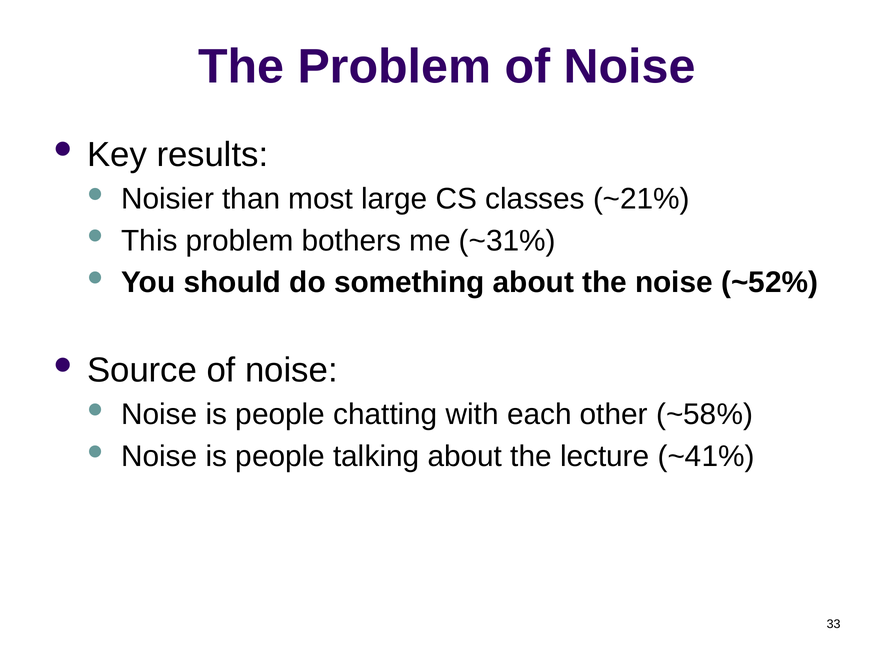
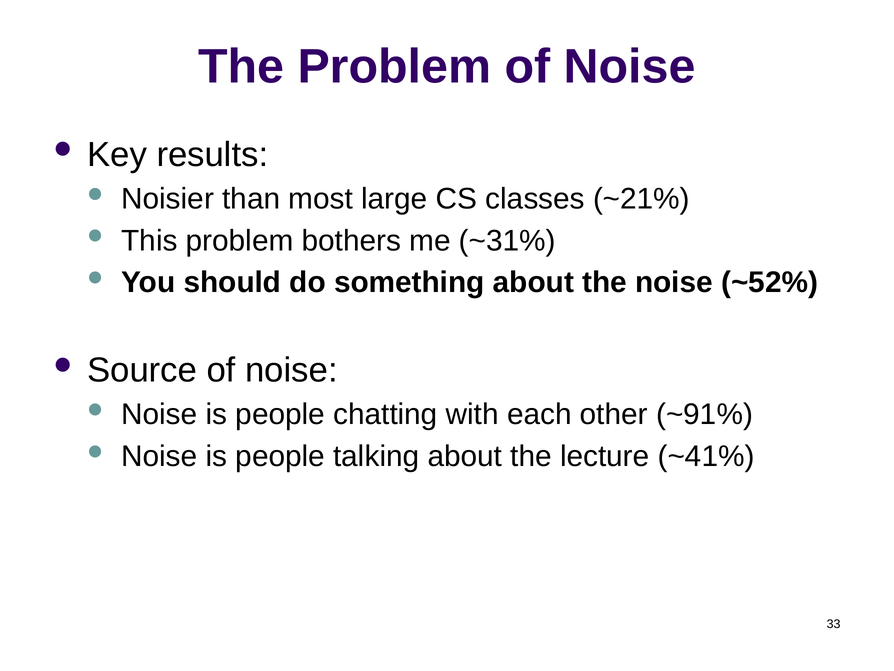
~58%: ~58% -> ~91%
